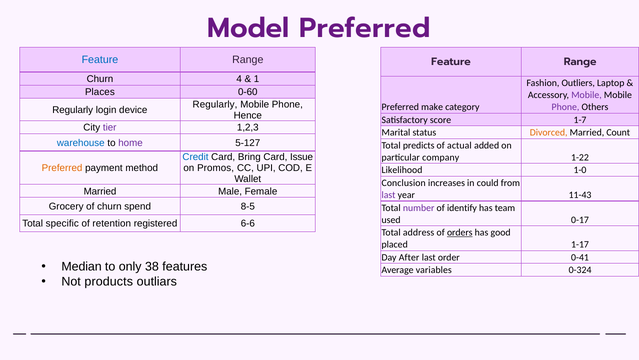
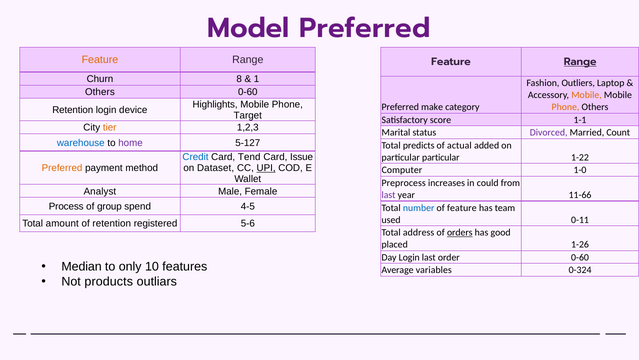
Feature at (100, 60) colour: blue -> orange
Range at (580, 62) underline: none -> present
4: 4 -> 8
Places at (100, 92): Places -> Others
Mobile at (586, 95) colour: purple -> orange
Regularly at (215, 104): Regularly -> Highlights
Phone at (565, 107) colour: purple -> orange
Regularly at (73, 110): Regularly -> Retention
Hence: Hence -> Target
1-7: 1-7 -> 1-1
tier colour: purple -> orange
Divorced colour: orange -> purple
Bring: Bring -> Tend
particular company: company -> particular
Promos: Promos -> Dataset
UPI underline: none -> present
Likelihood: Likelihood -> Computer
Conclusion: Conclusion -> Preprocess
Married at (100, 191): Married -> Analyst
11-43: 11-43 -> 11-66
Grocery: Grocery -> Process
of churn: churn -> group
8-5: 8-5 -> 4-5
number colour: purple -> blue
of identify: identify -> feature
0-17: 0-17 -> 0-11
specific: specific -> amount
6-6: 6-6 -> 5-6
1-17: 1-17 -> 1-26
Day After: After -> Login
order 0-41: 0-41 -> 0-60
38: 38 -> 10
